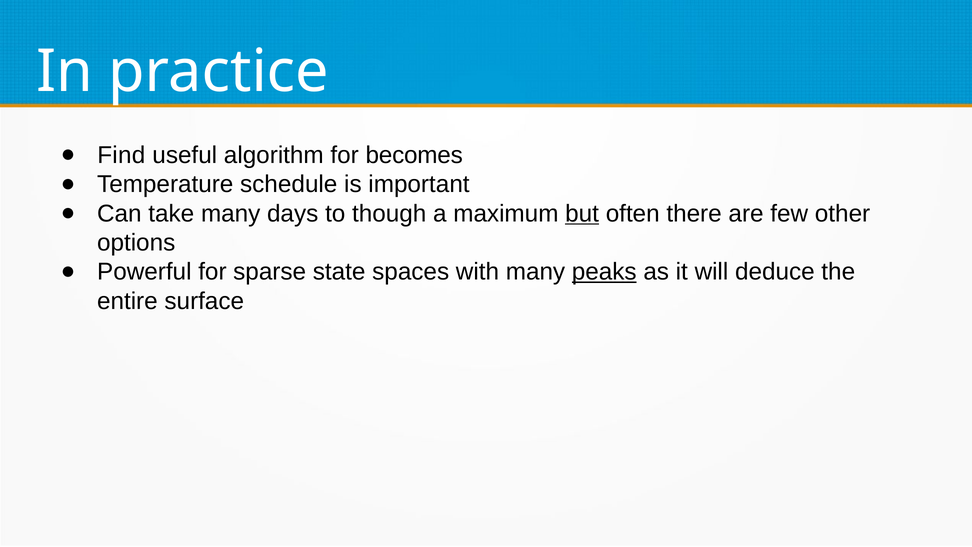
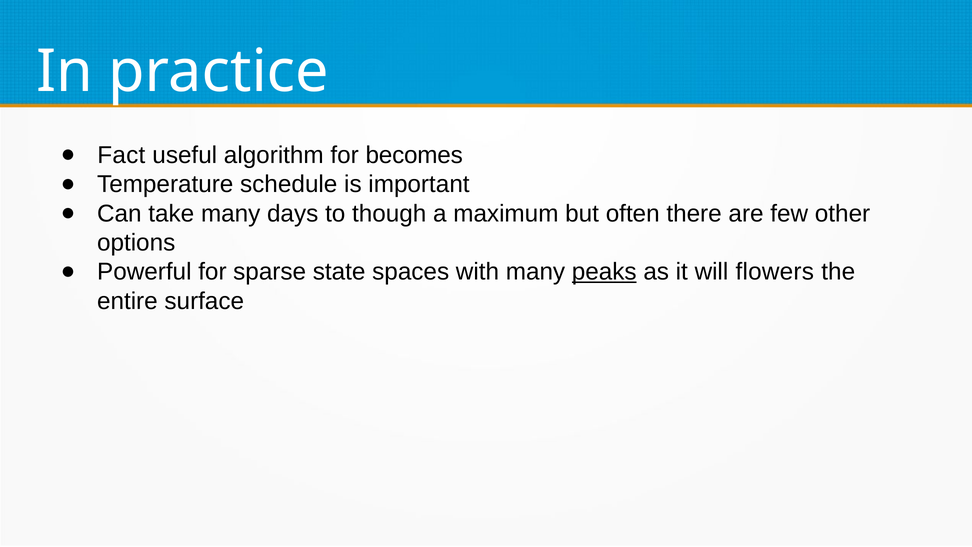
Find: Find -> Fact
but underline: present -> none
deduce: deduce -> flowers
